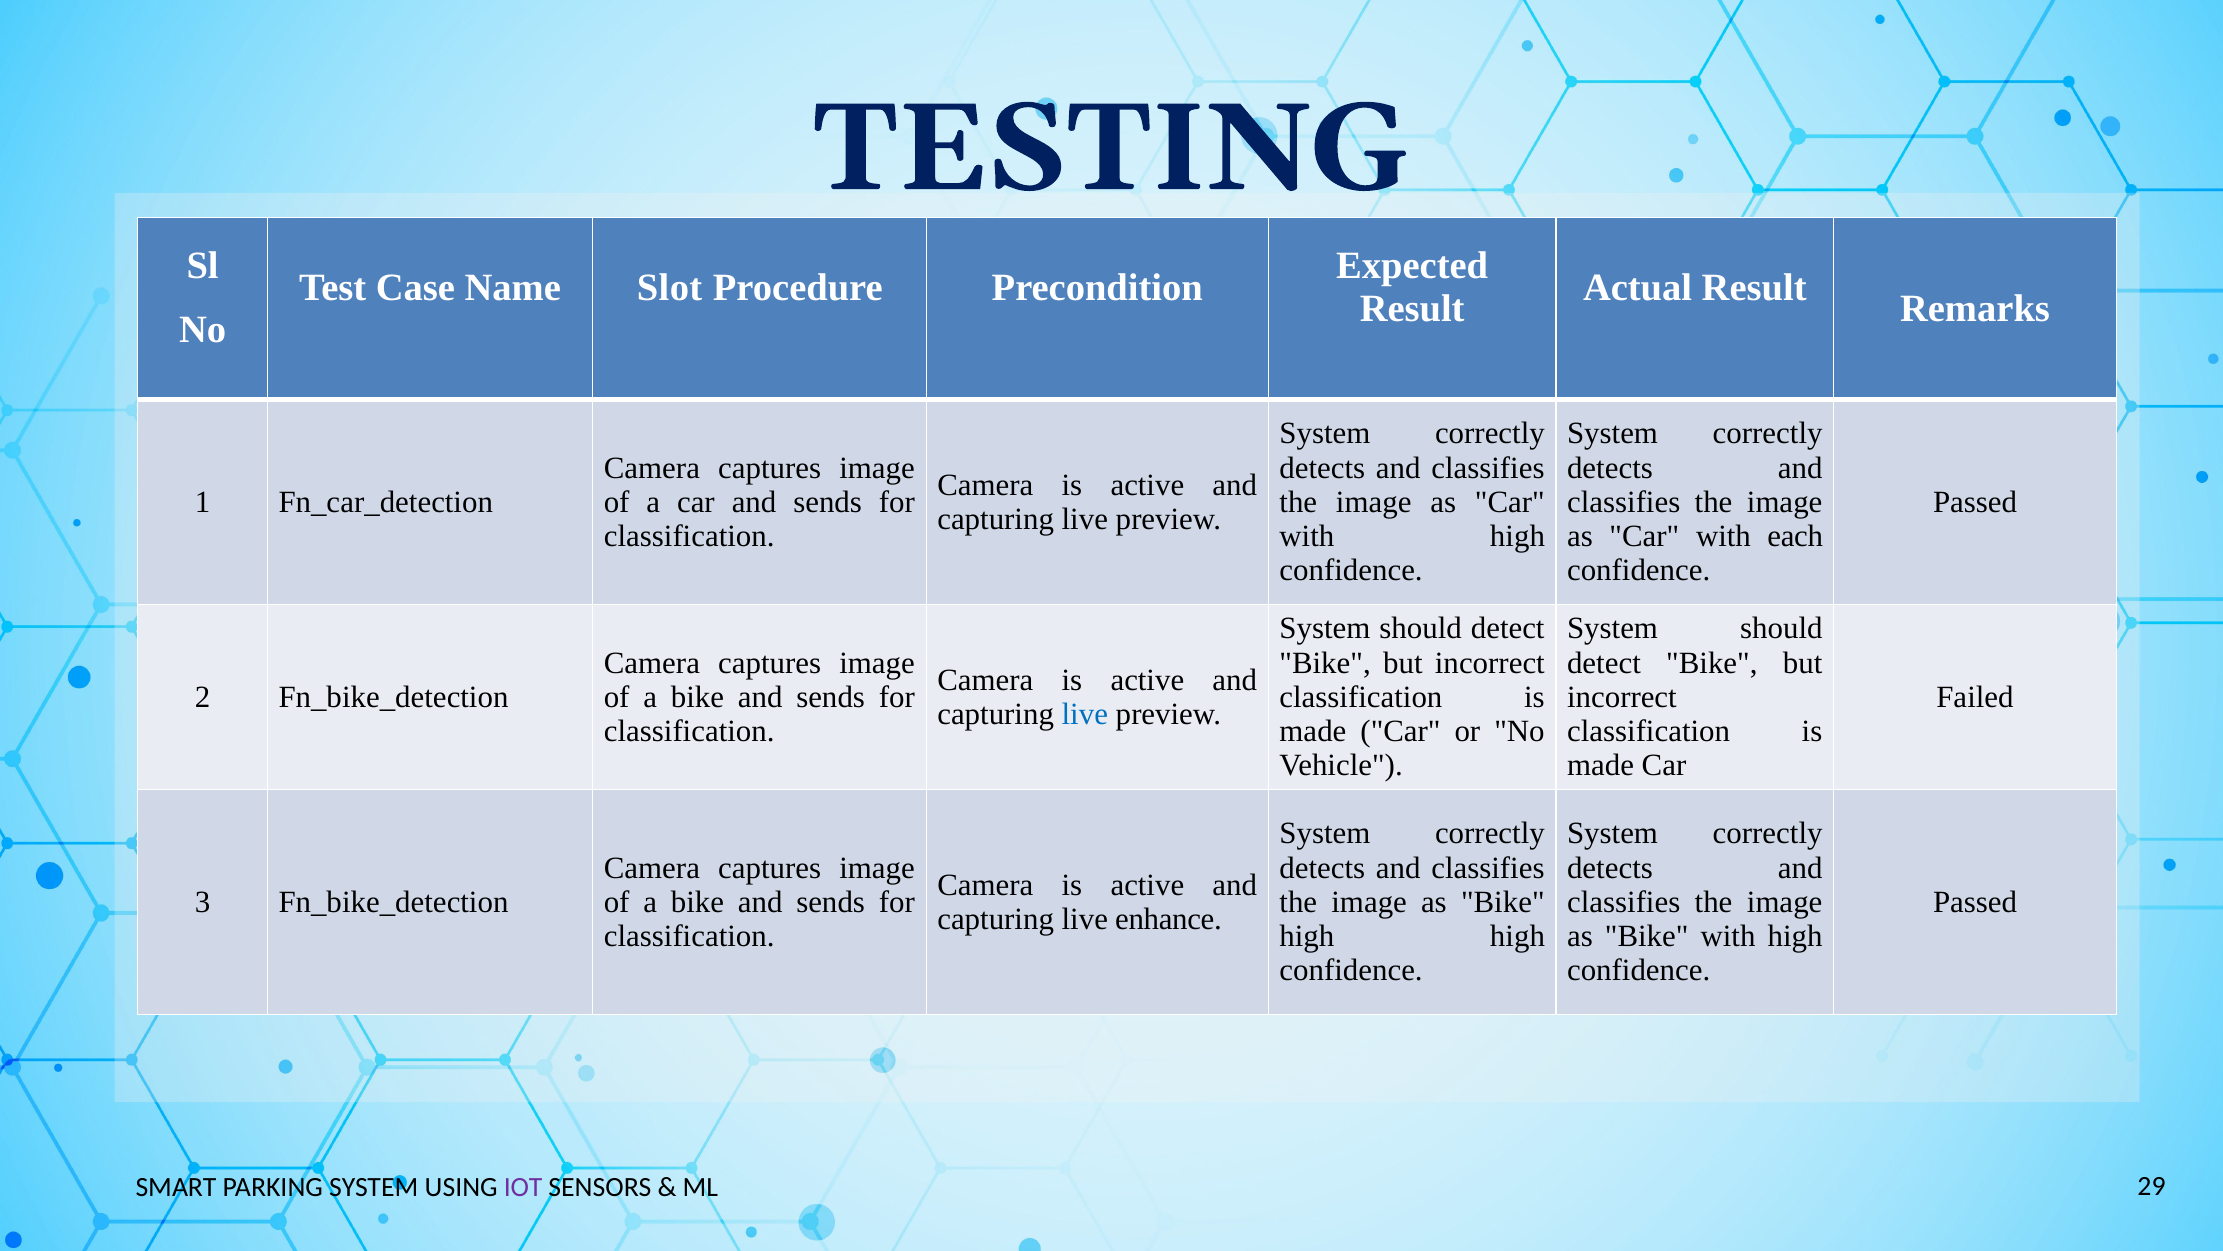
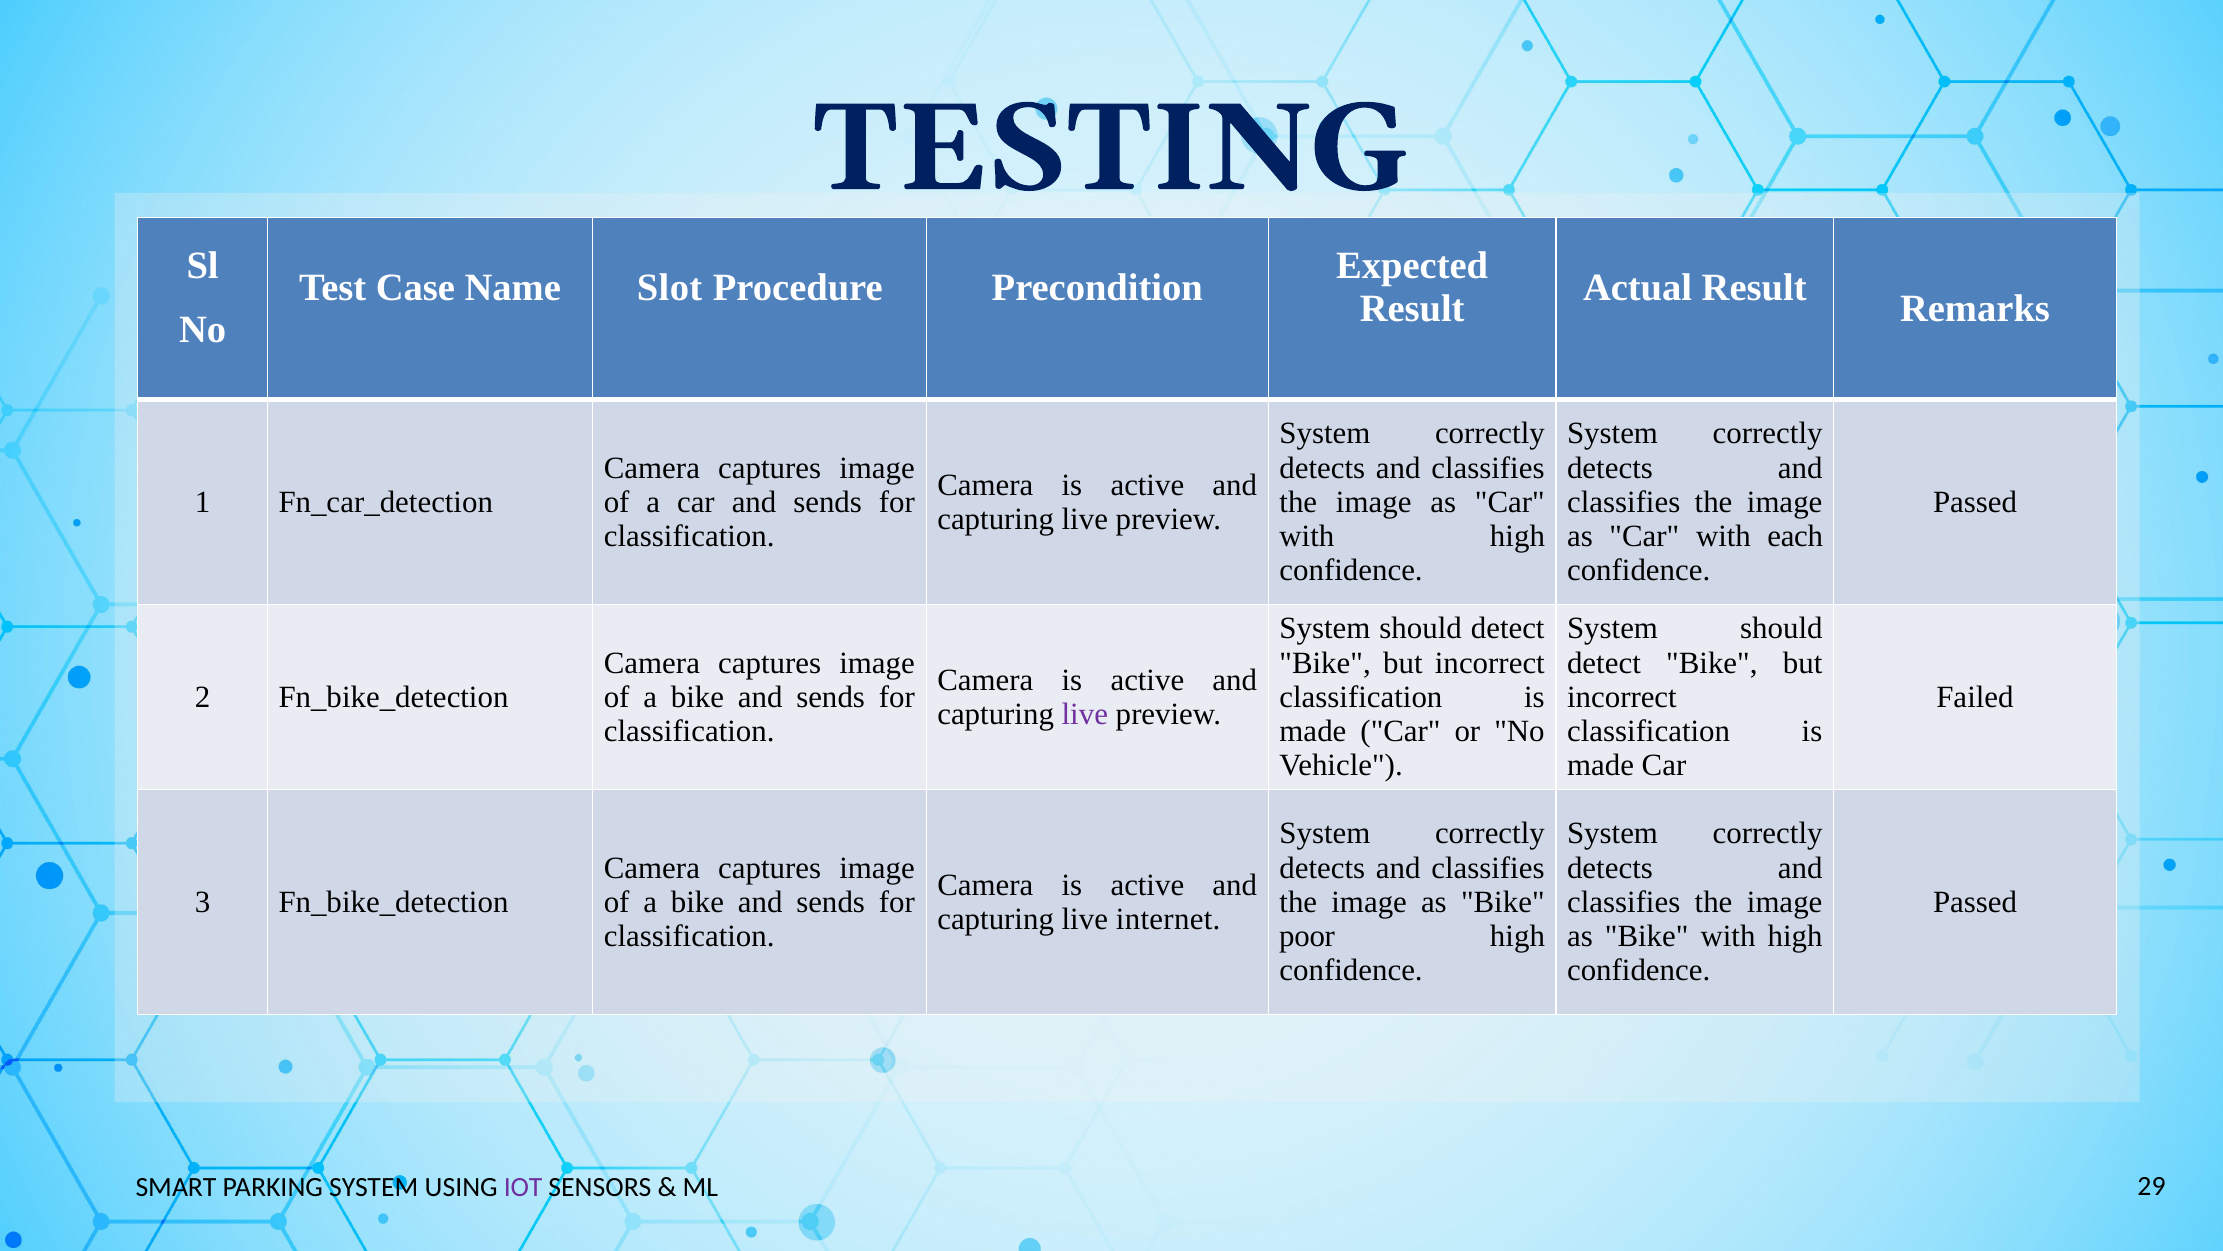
live at (1085, 714) colour: blue -> purple
enhance: enhance -> internet
high at (1307, 936): high -> poor
